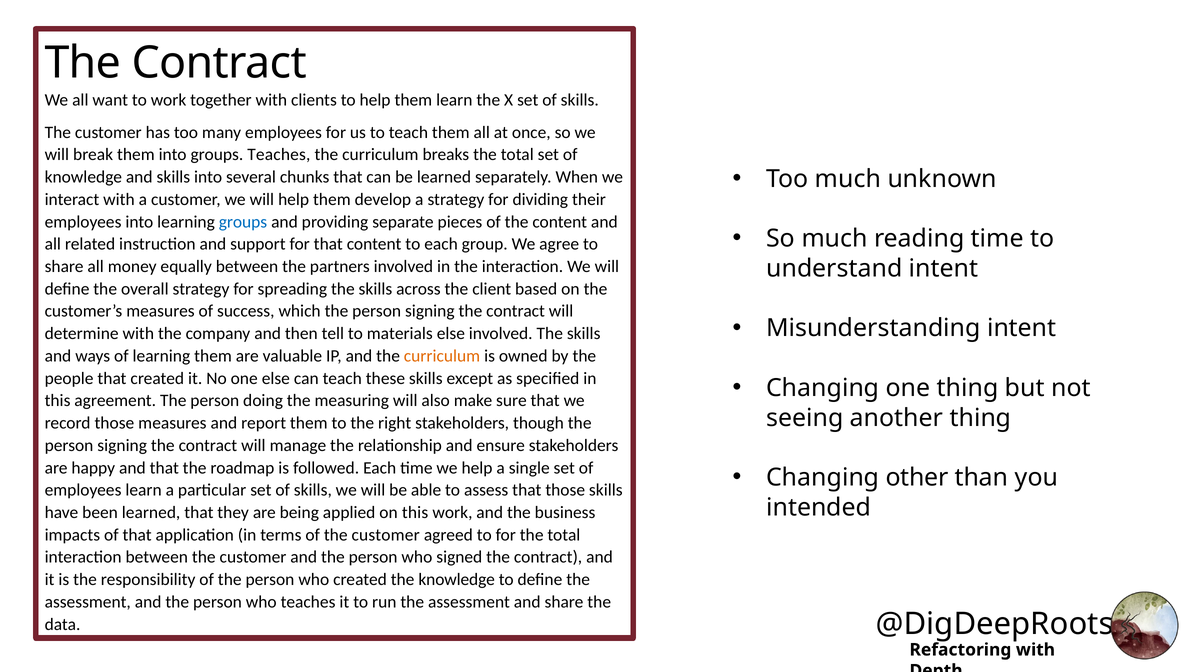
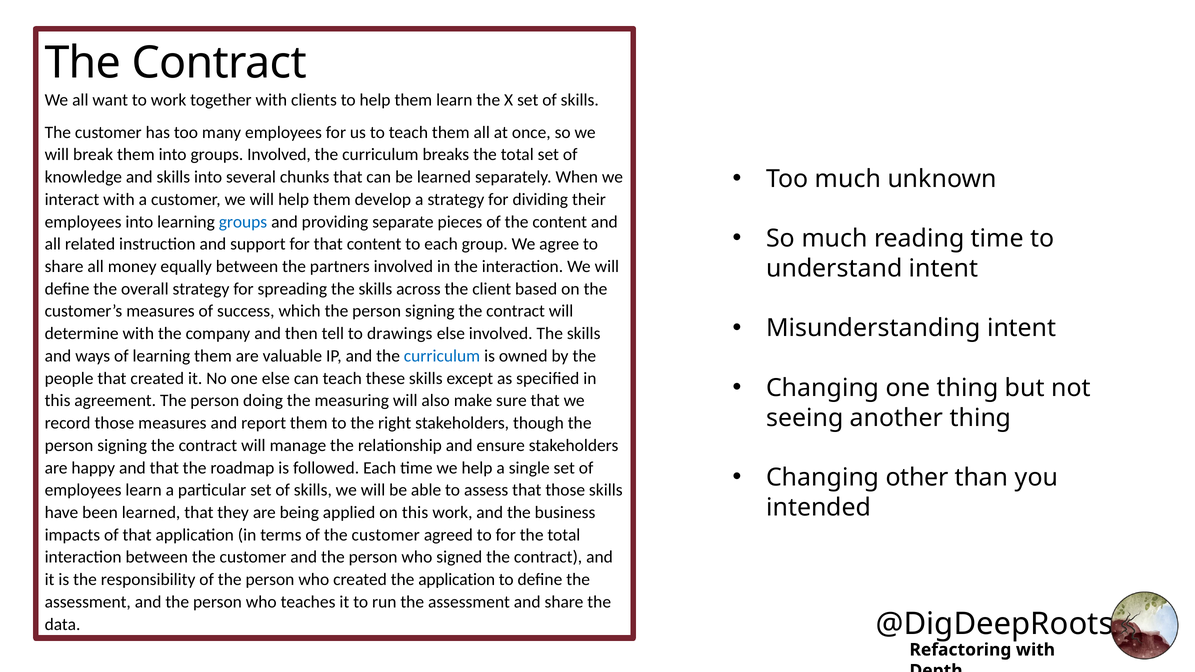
groups Teaches: Teaches -> Involved
materials: materials -> drawings
curriculum at (442, 356) colour: orange -> blue
the knowledge: knowledge -> application
